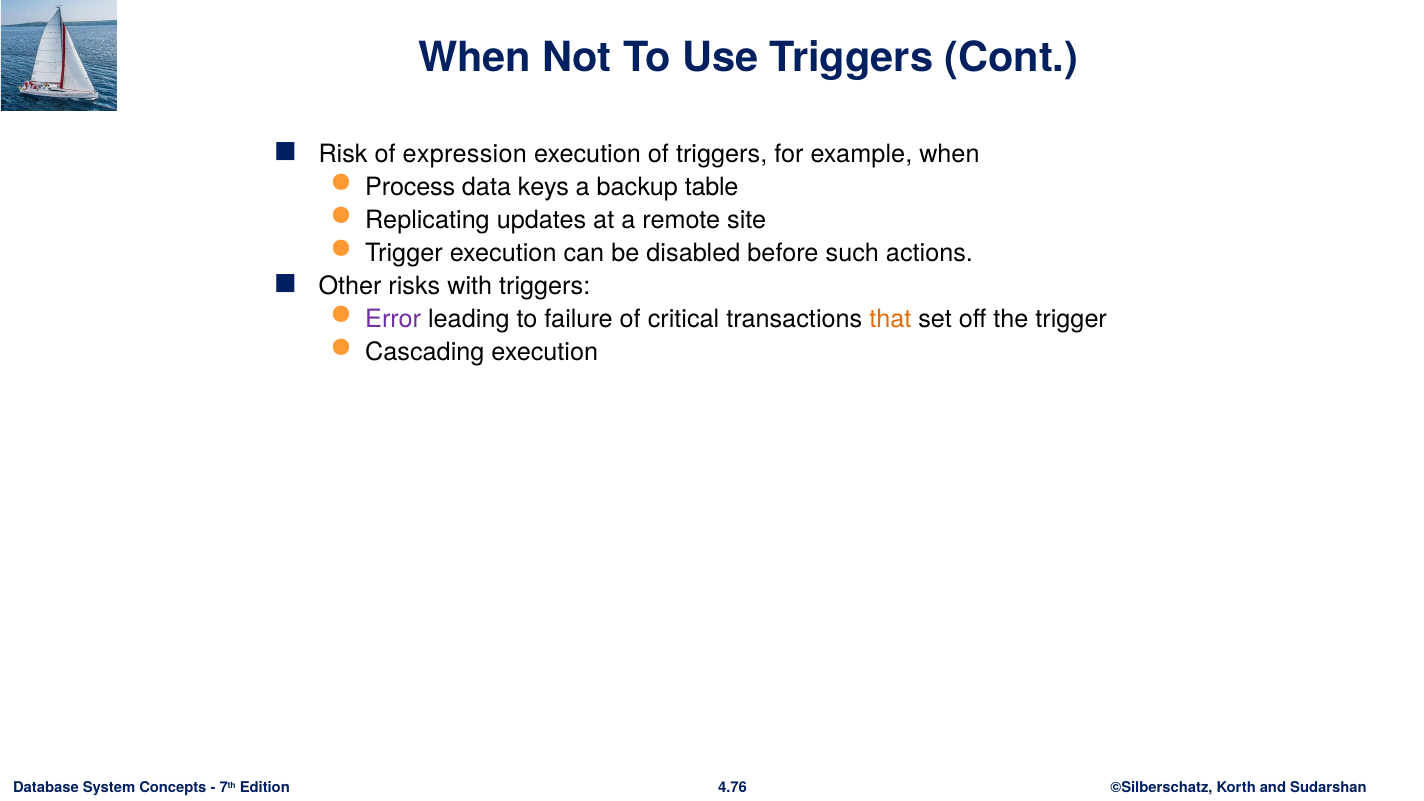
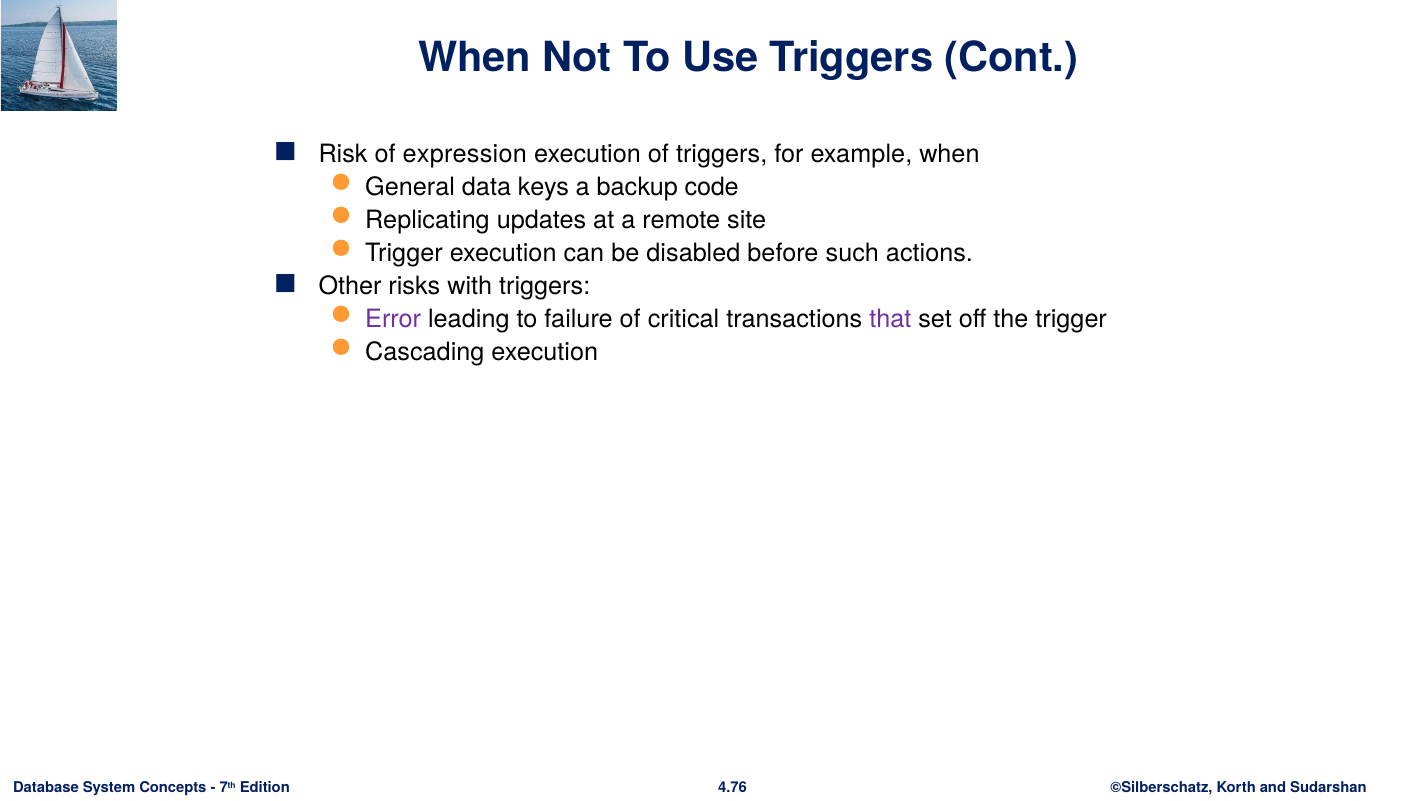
Process: Process -> General
table: table -> code
that colour: orange -> purple
